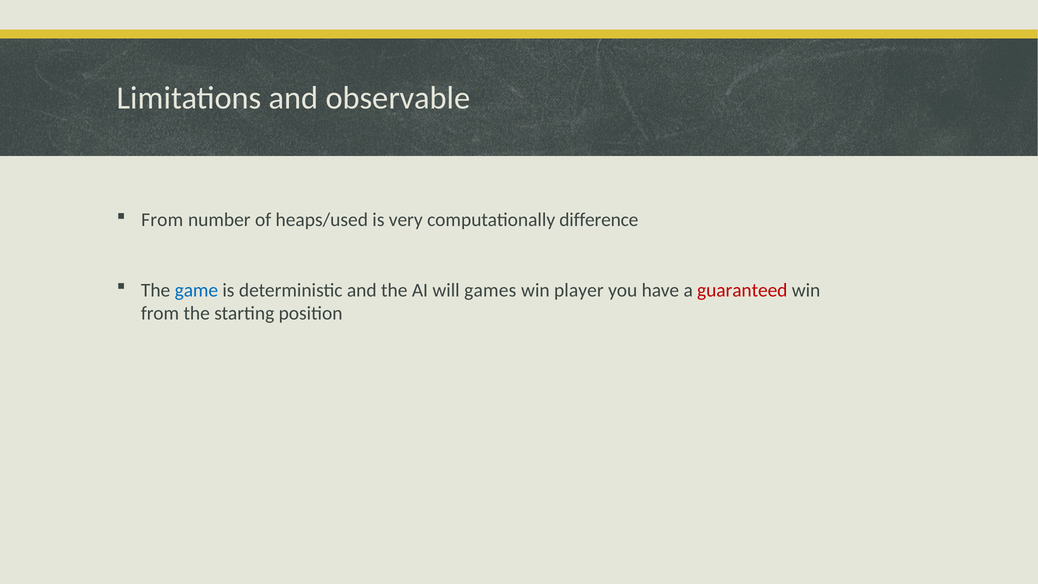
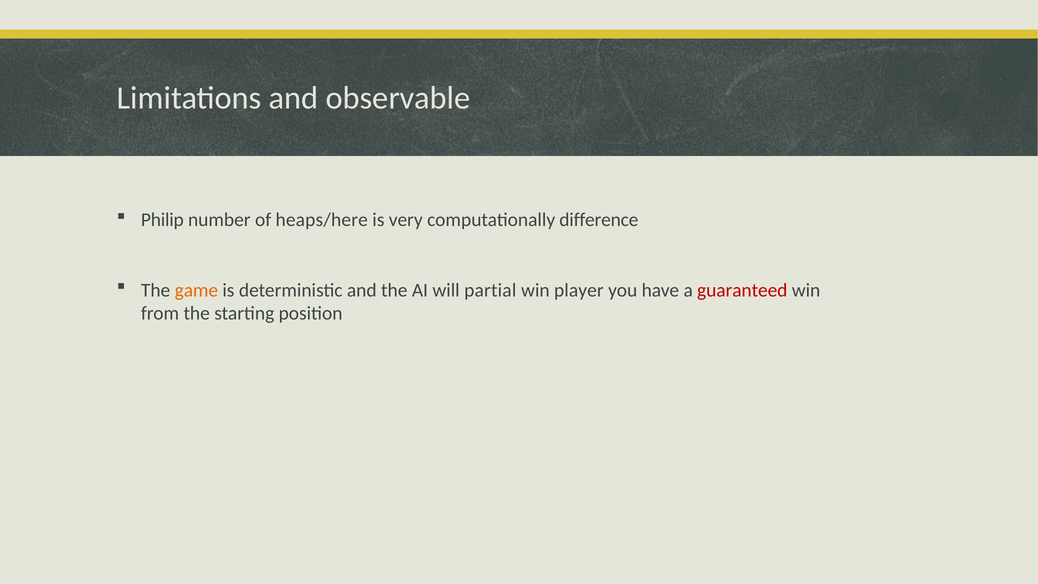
From at (162, 220): From -> Philip
heaps/used: heaps/used -> heaps/here
game colour: blue -> orange
games: games -> partial
